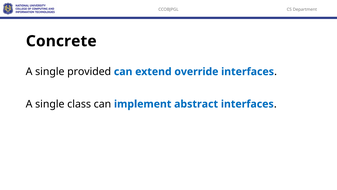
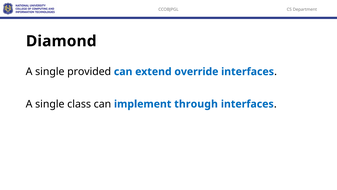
Concrete: Concrete -> Diamond
abstract: abstract -> through
